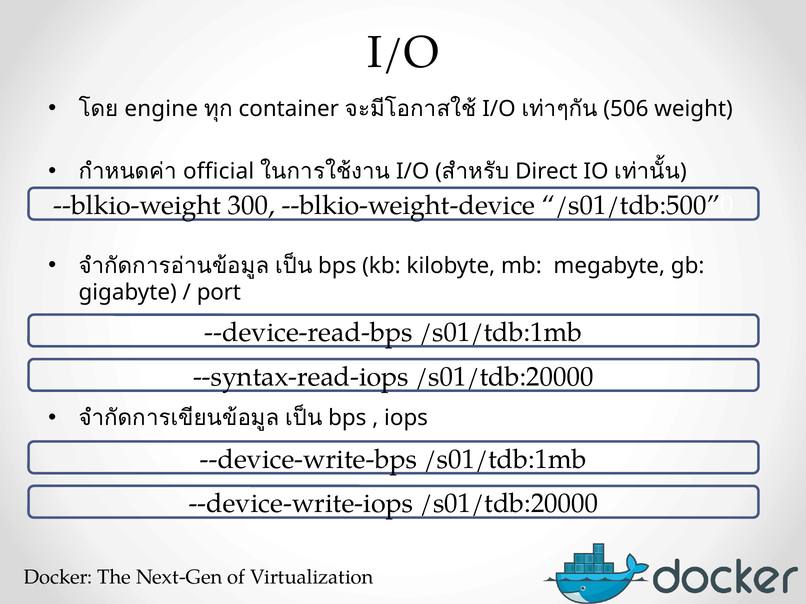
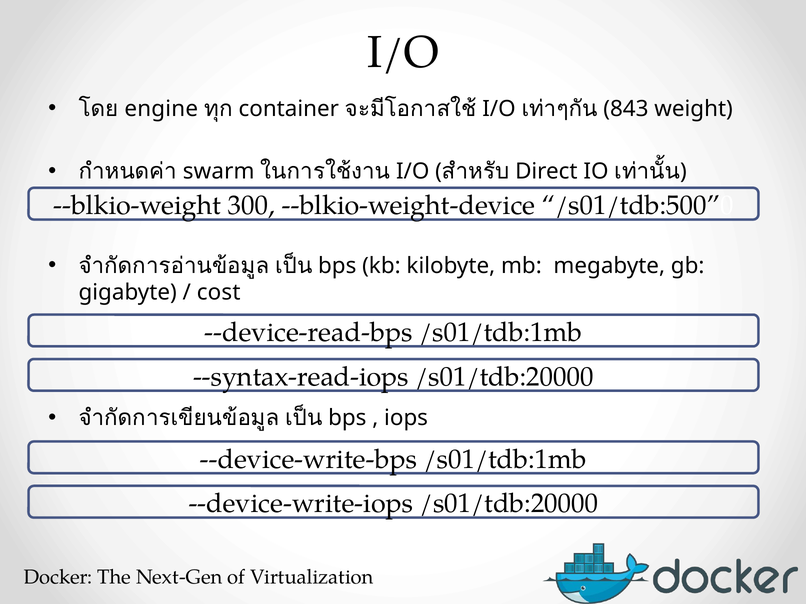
506: 506 -> 843
official: official -> swarm
port: port -> cost
